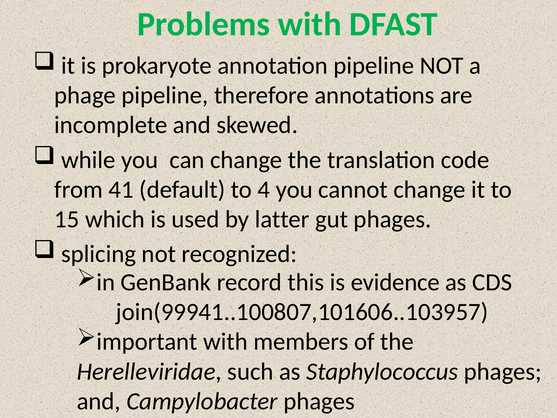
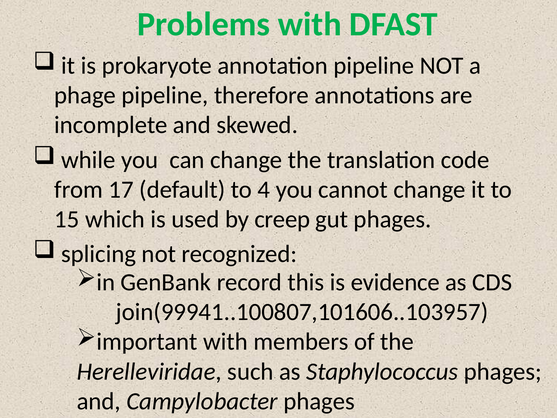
41: 41 -> 17
latter: latter -> creep
